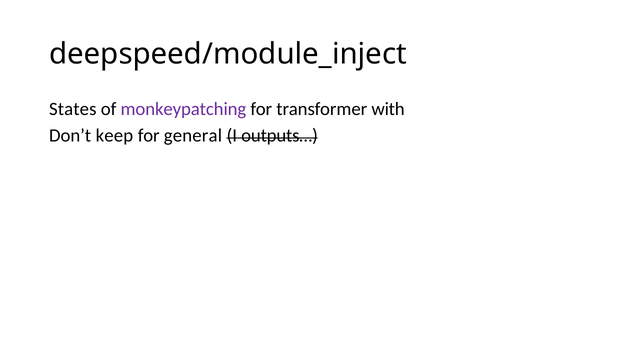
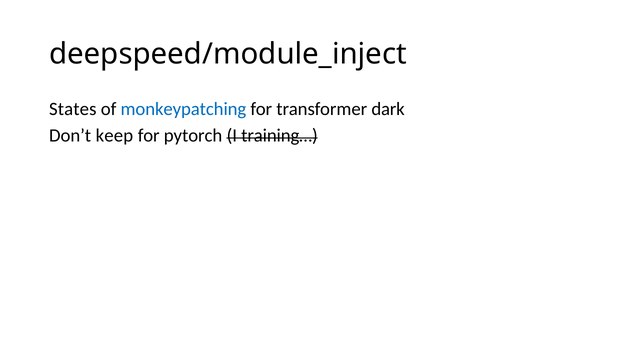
monkeypatching colour: purple -> blue
with: with -> dark
general: general -> pytorch
outputs…: outputs… -> training…
